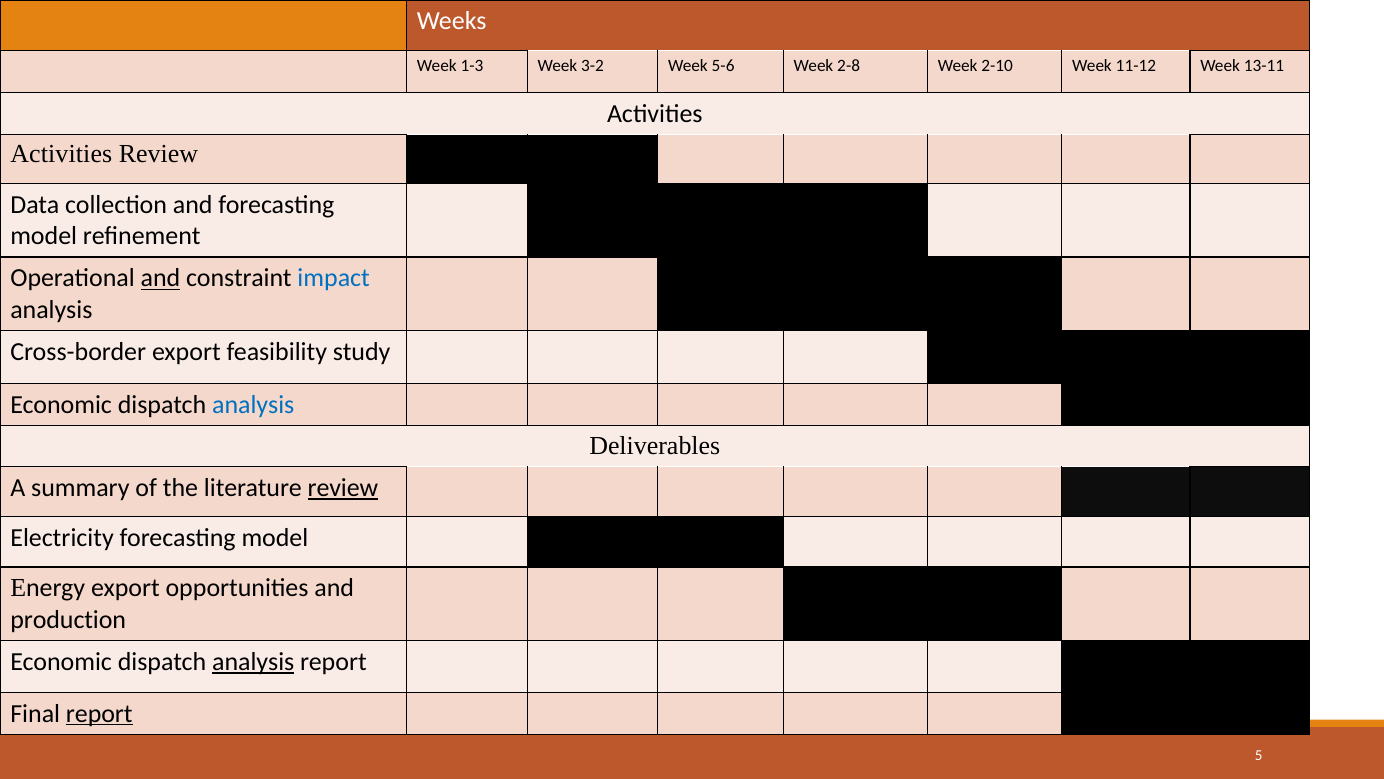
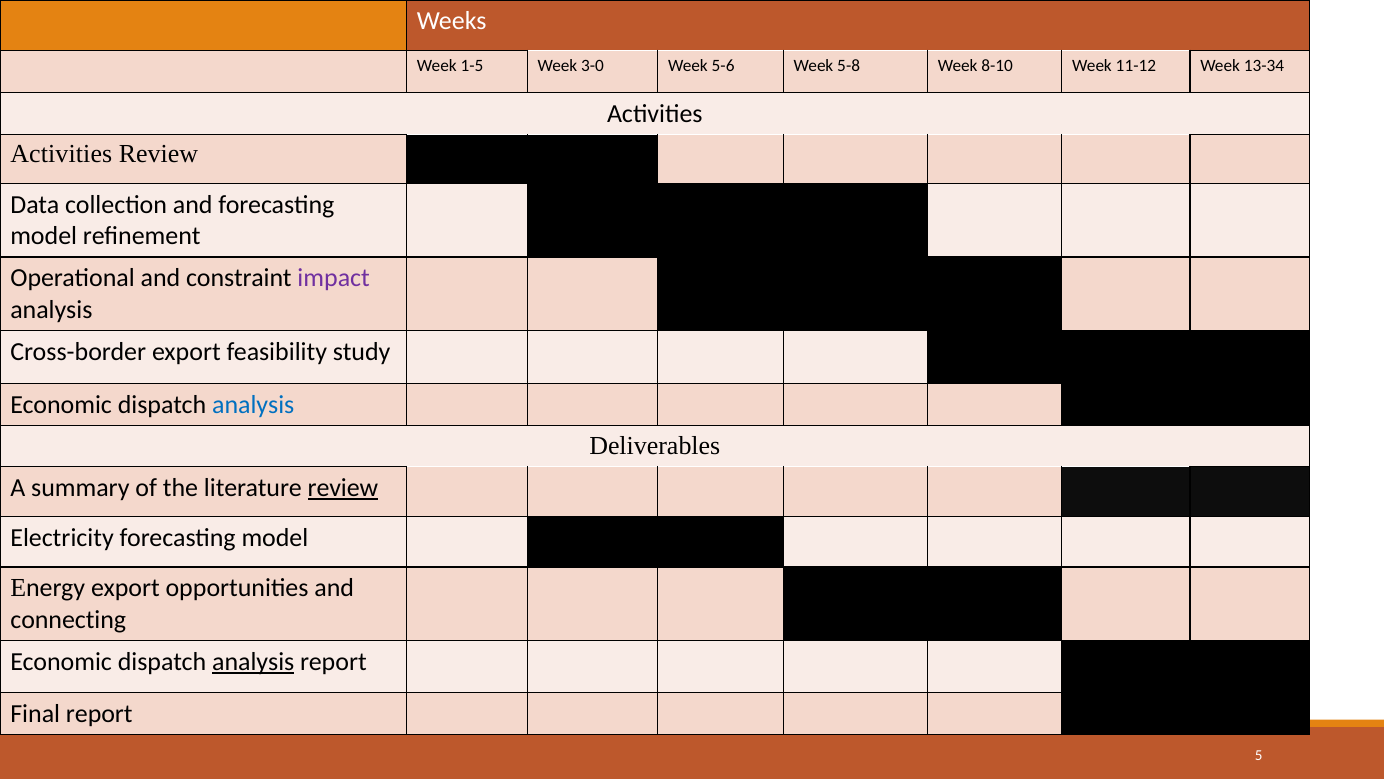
1-3: 1-3 -> 1-5
3-2: 3-2 -> 3-0
2-8: 2-8 -> 5-8
2-10: 2-10 -> 8-10
13-11: 13-11 -> 13-34
and at (160, 278) underline: present -> none
impact colour: blue -> purple
production: production -> connecting
report at (99, 713) underline: present -> none
